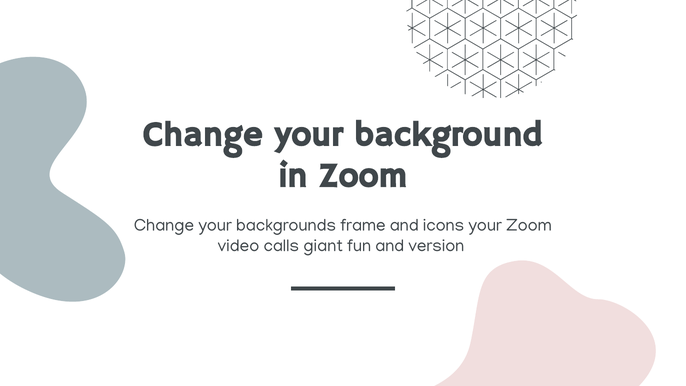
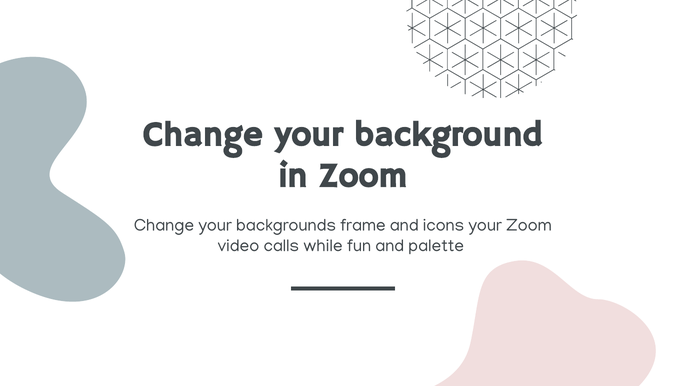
giant: giant -> while
version: version -> palette
